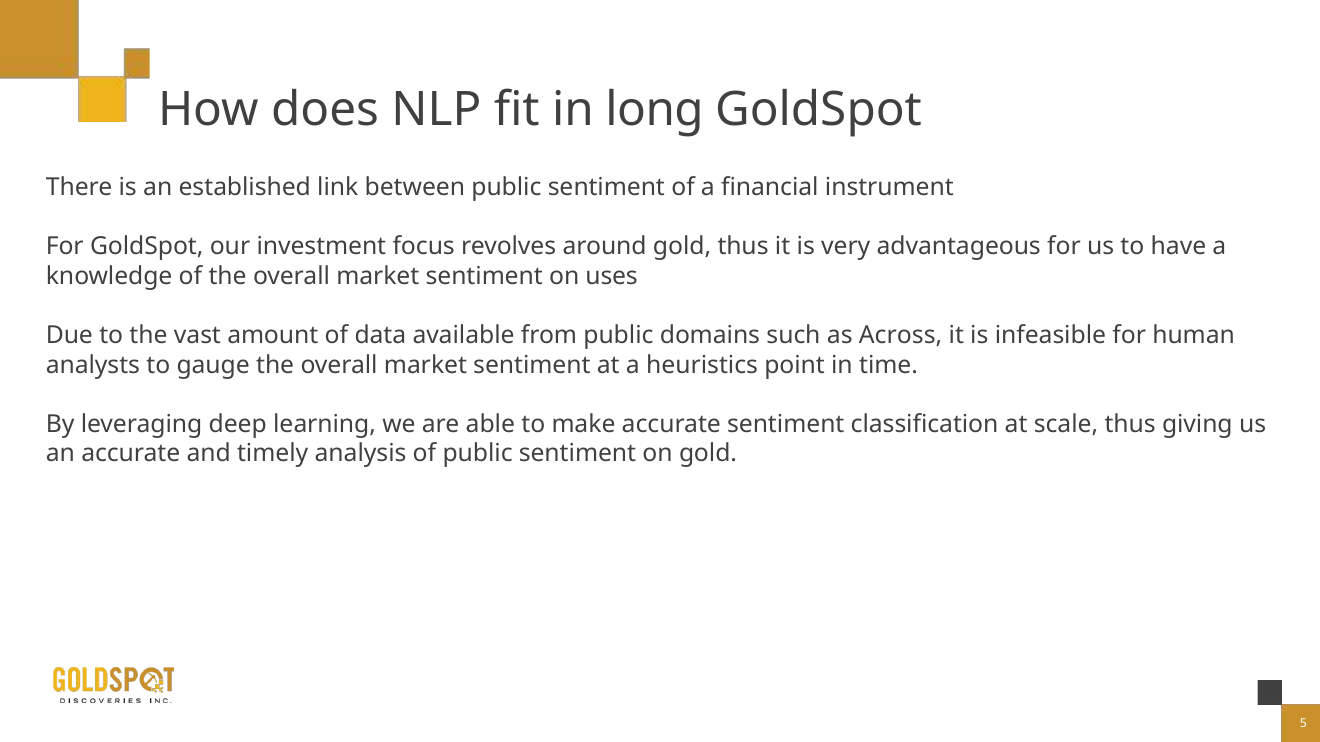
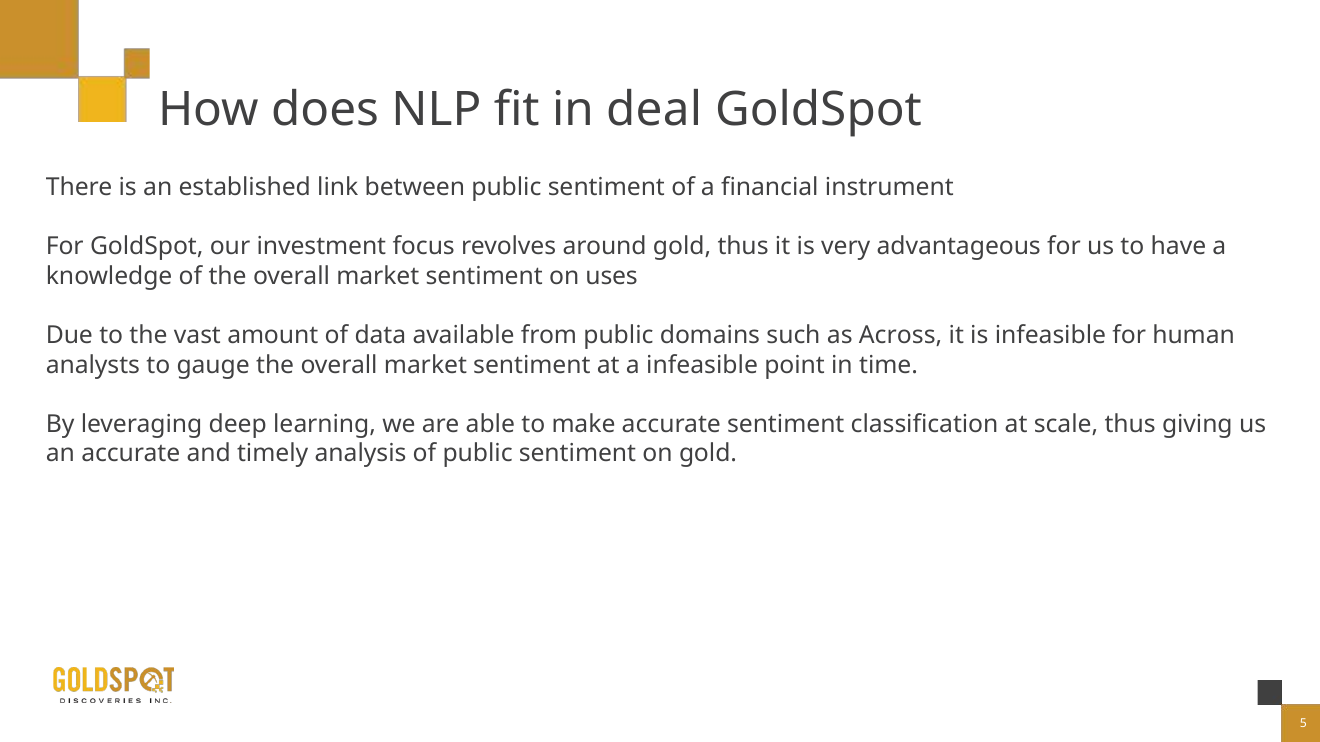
long: long -> deal
a heuristics: heuristics -> infeasible
